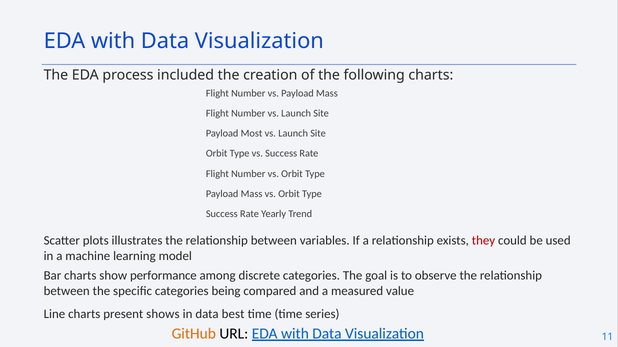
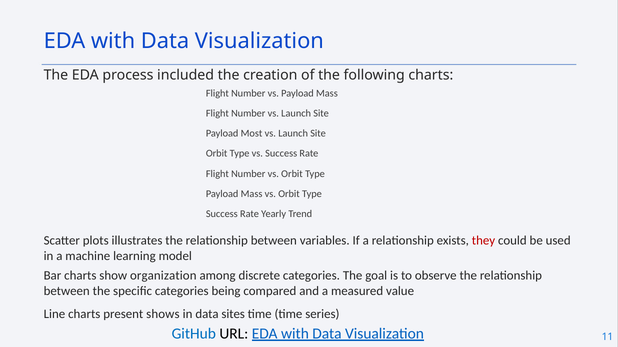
performance: performance -> organization
best: best -> sites
GitHub colour: orange -> blue
